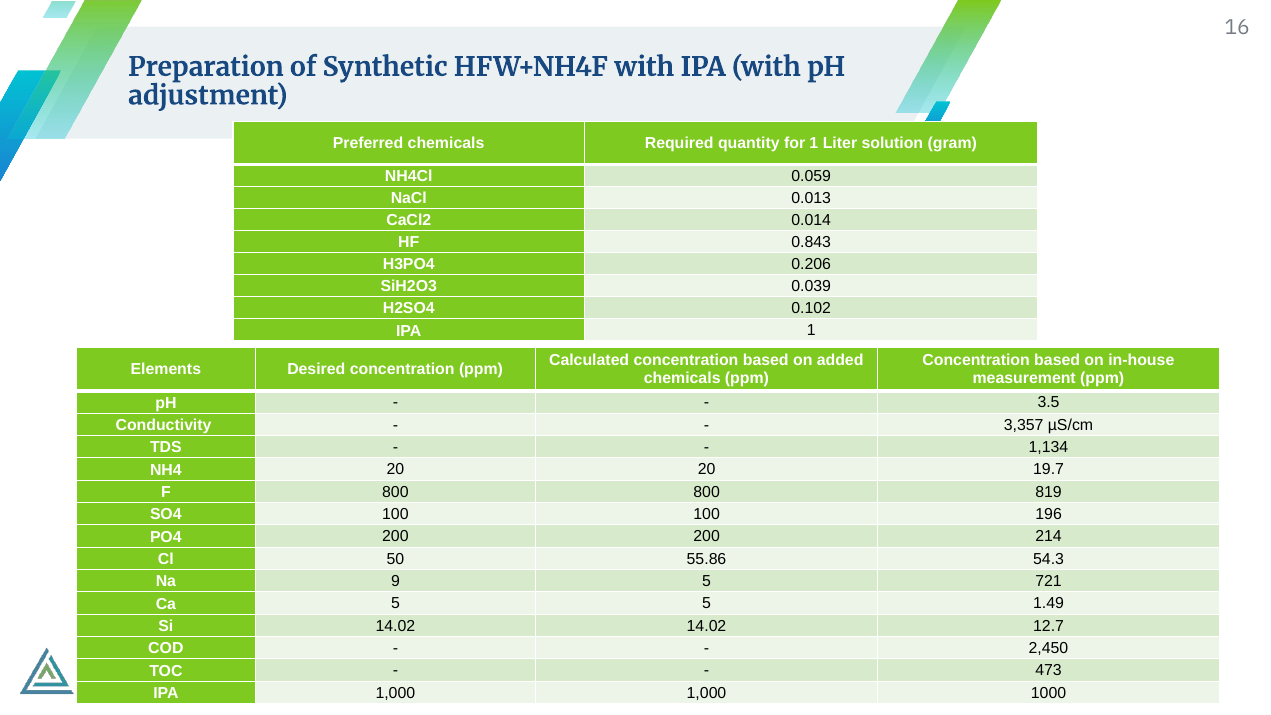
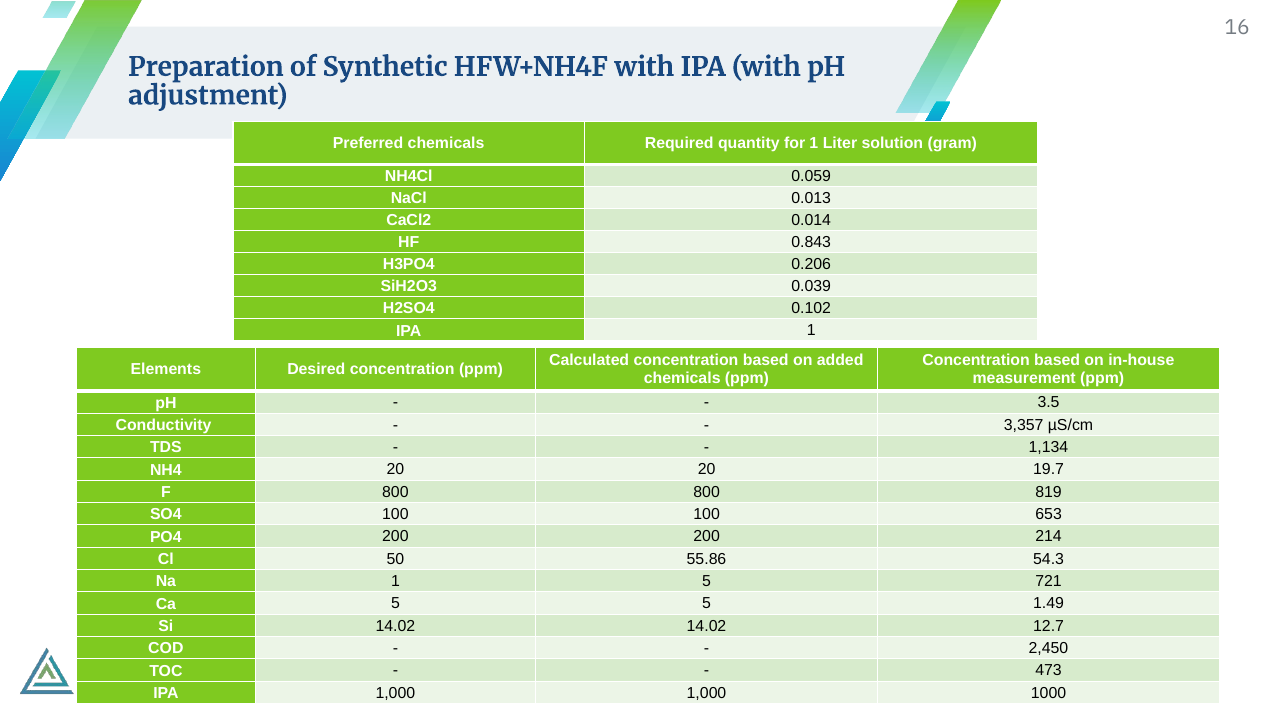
196: 196 -> 653
Na 9: 9 -> 1
